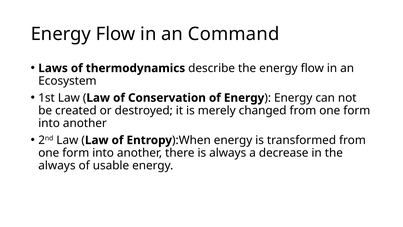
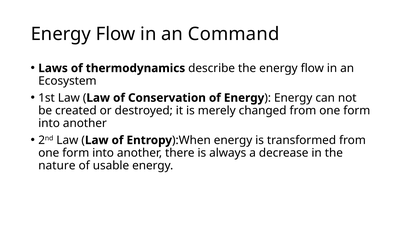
always at (57, 165): always -> nature
